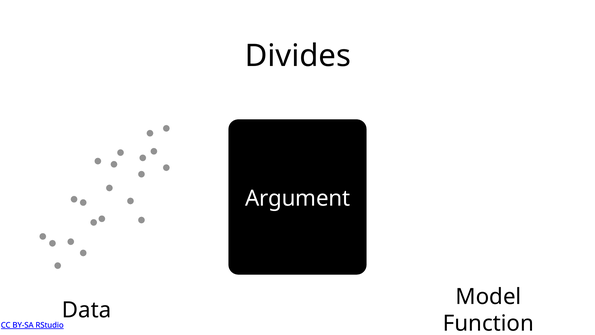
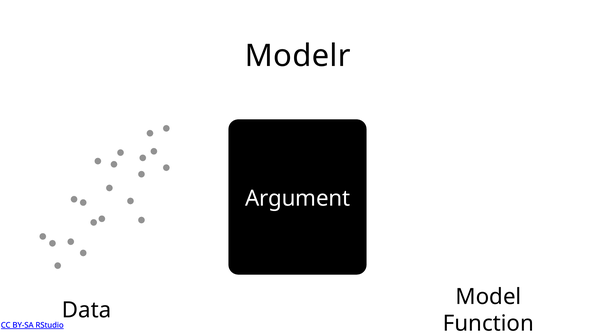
Divides: Divides -> Modelr
